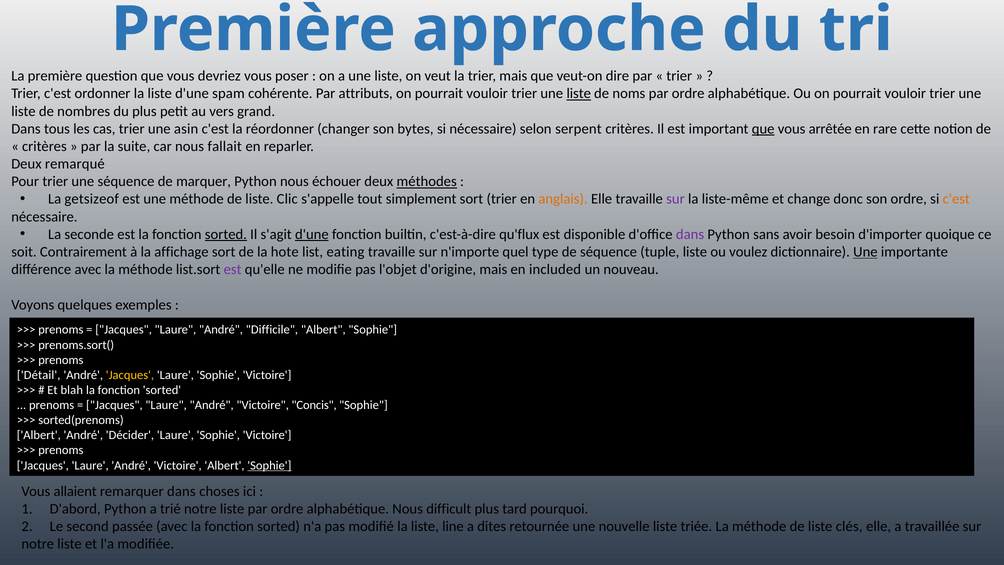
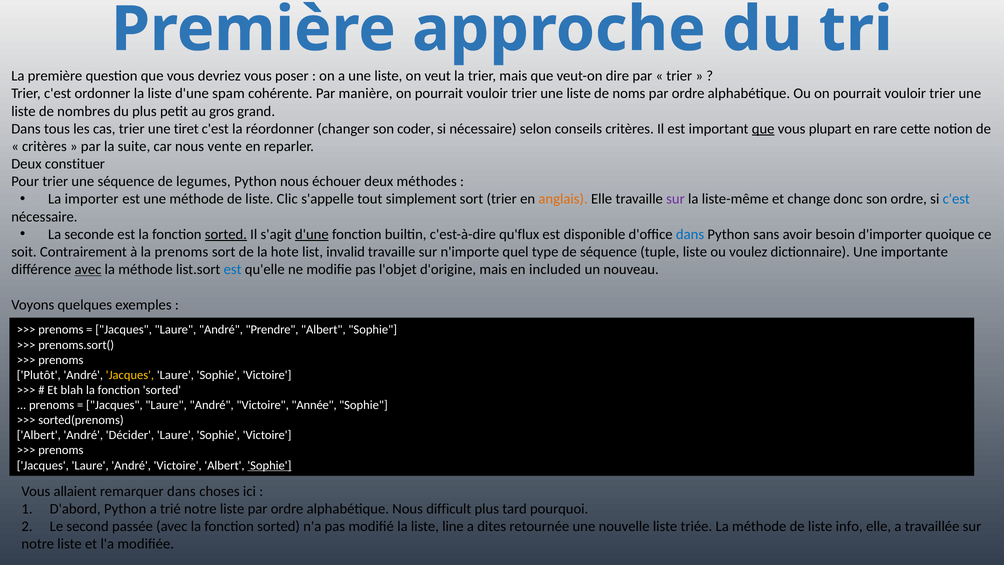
attributs: attributs -> manière
liste at (579, 94) underline: present -> none
vers: vers -> gros
asin: asin -> tiret
bytes: bytes -> coder
serpent: serpent -> conseils
arrêtée: arrêtée -> plupart
fallait: fallait -> vente
remarqué: remarqué -> constituer
marquer: marquer -> legumes
méthodes underline: present -> none
getsizeof: getsizeof -> importer
c'est at (956, 199) colour: orange -> blue
dans at (690, 234) colour: purple -> blue
la affichage: affichage -> prenoms
eating: eating -> invalid
Une at (865, 252) underline: present -> none
avec at (88, 269) underline: none -> present
est at (233, 269) colour: purple -> blue
Difficile: Difficile -> Prendre
Détail: Détail -> Plutôt
Concis: Concis -> Année
clés: clés -> info
